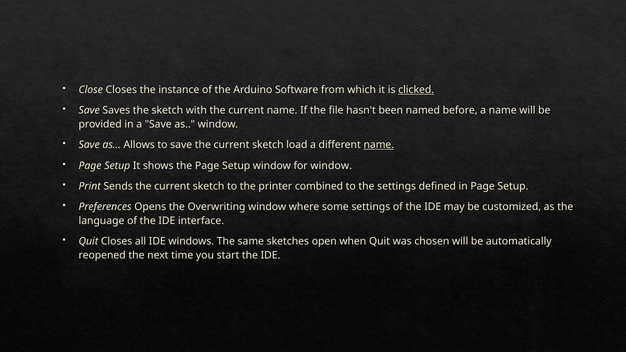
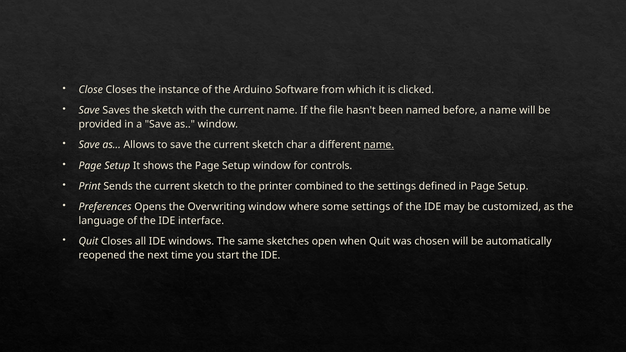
clicked underline: present -> none
load: load -> char
for window: window -> controls
